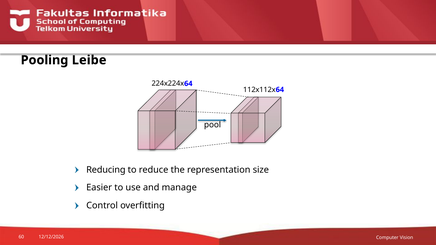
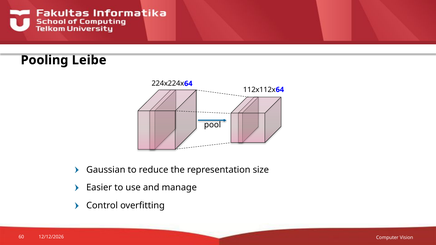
Reducing: Reducing -> Gaussian
